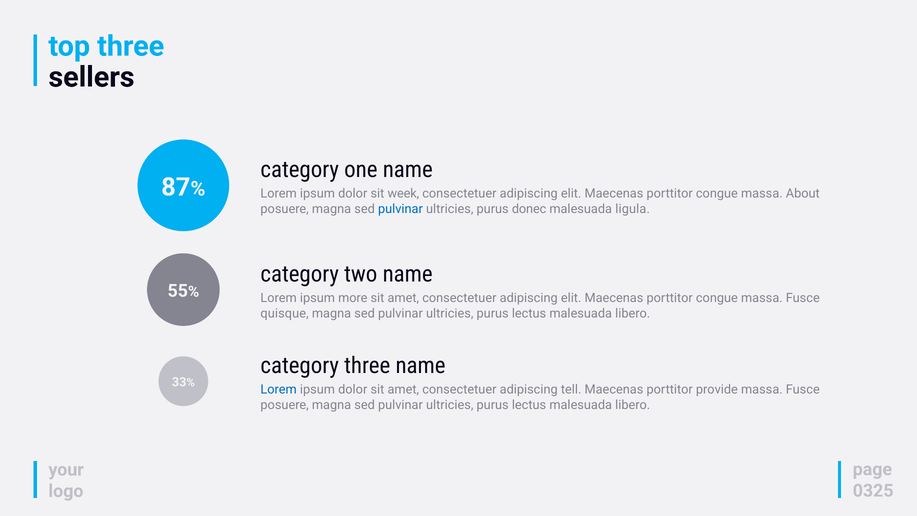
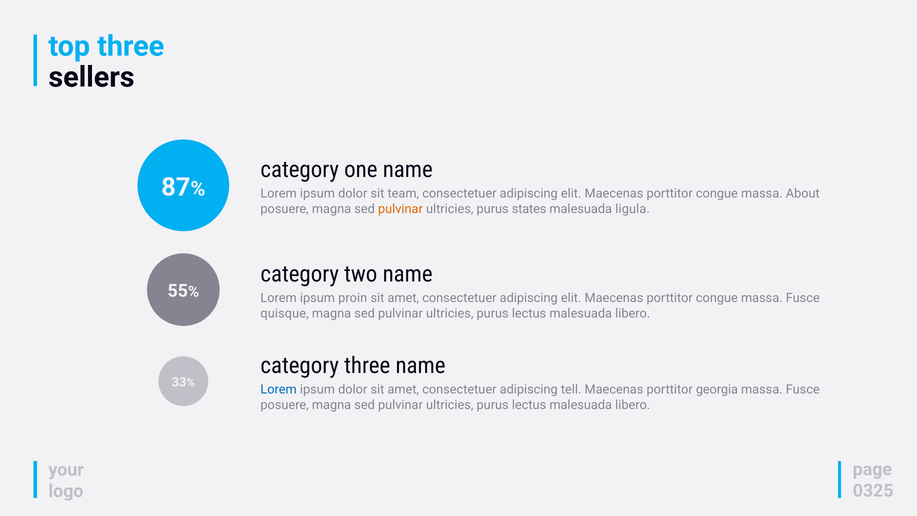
week: week -> team
pulvinar at (400, 209) colour: blue -> orange
donec: donec -> states
more: more -> proin
provide: provide -> georgia
